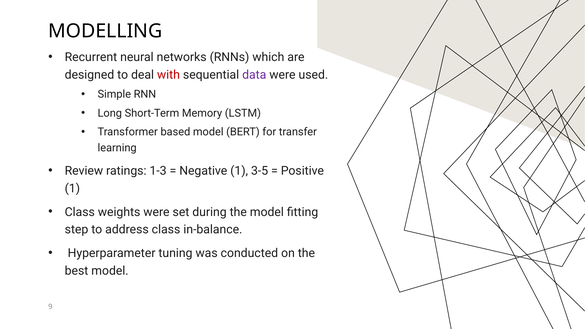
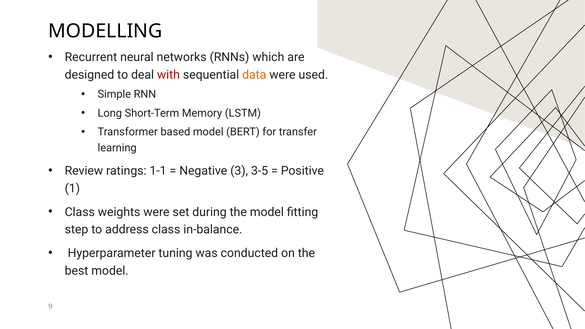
data colour: purple -> orange
1-3: 1-3 -> 1-1
Negative 1: 1 -> 3
